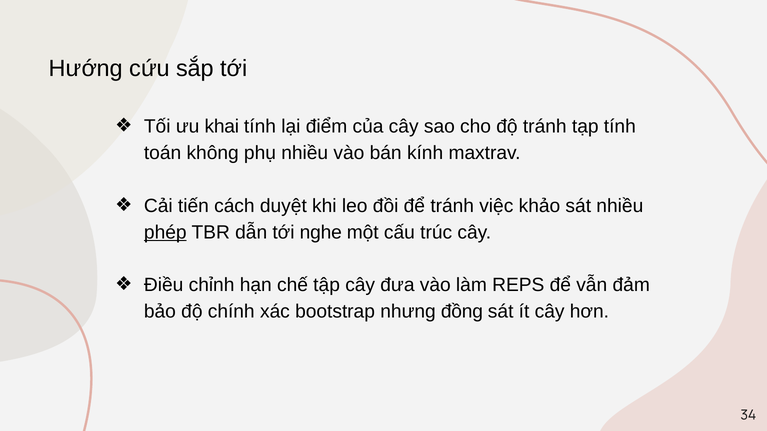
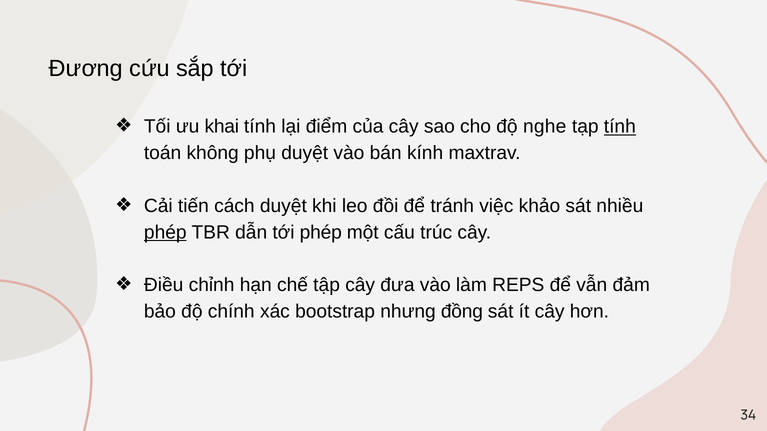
Hướng: Hướng -> Đương
độ tránh: tránh -> nghe
tính at (620, 127) underline: none -> present
phụ nhiều: nhiều -> duyệt
tới nghe: nghe -> phép
